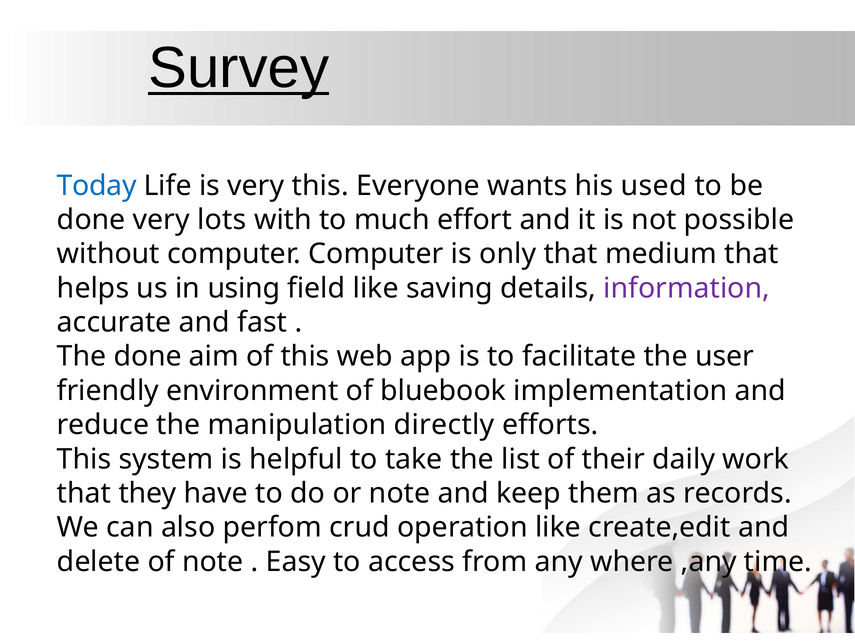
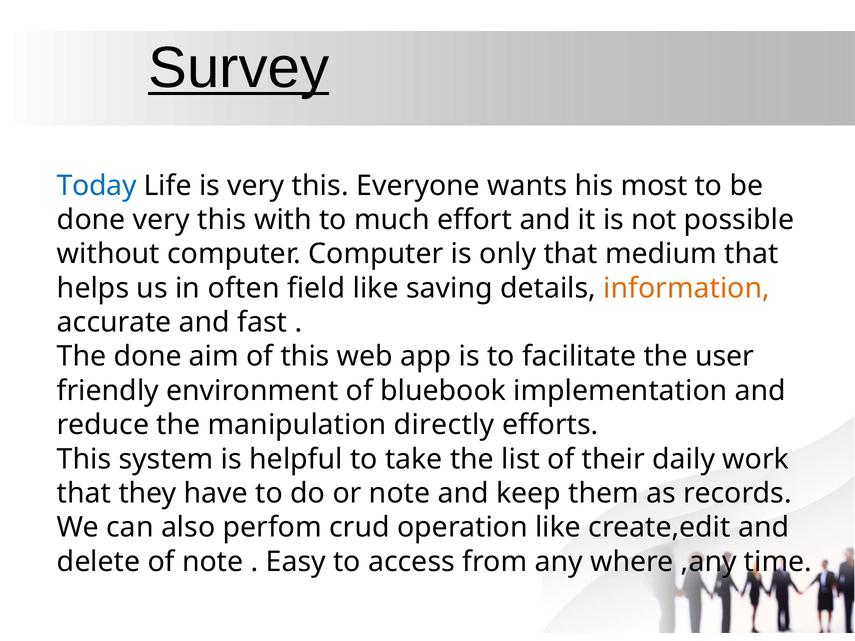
used: used -> most
done very lots: lots -> this
using: using -> often
information colour: purple -> orange
